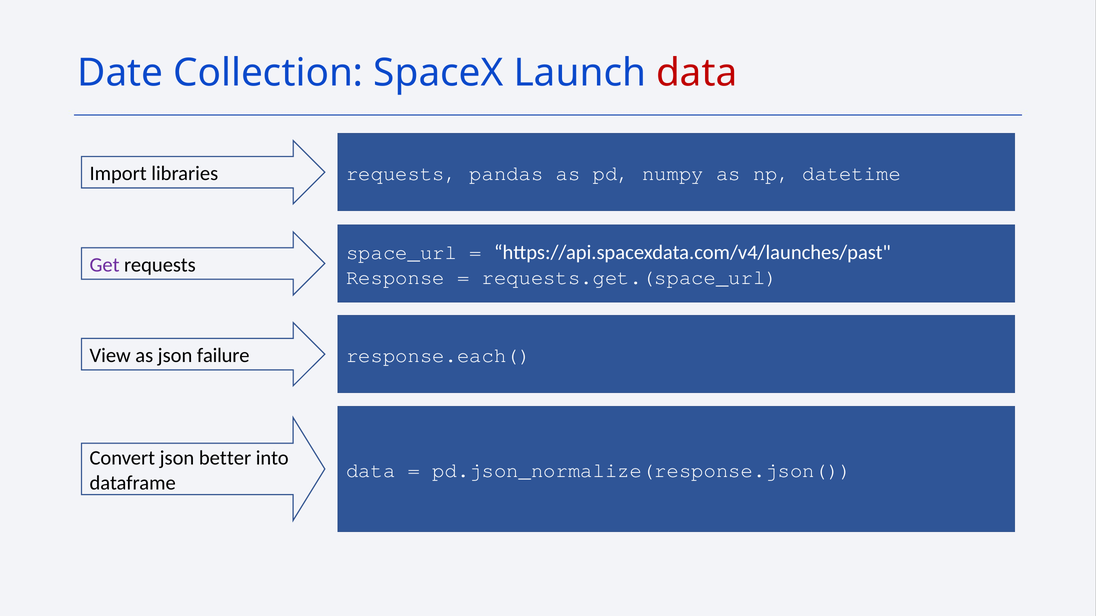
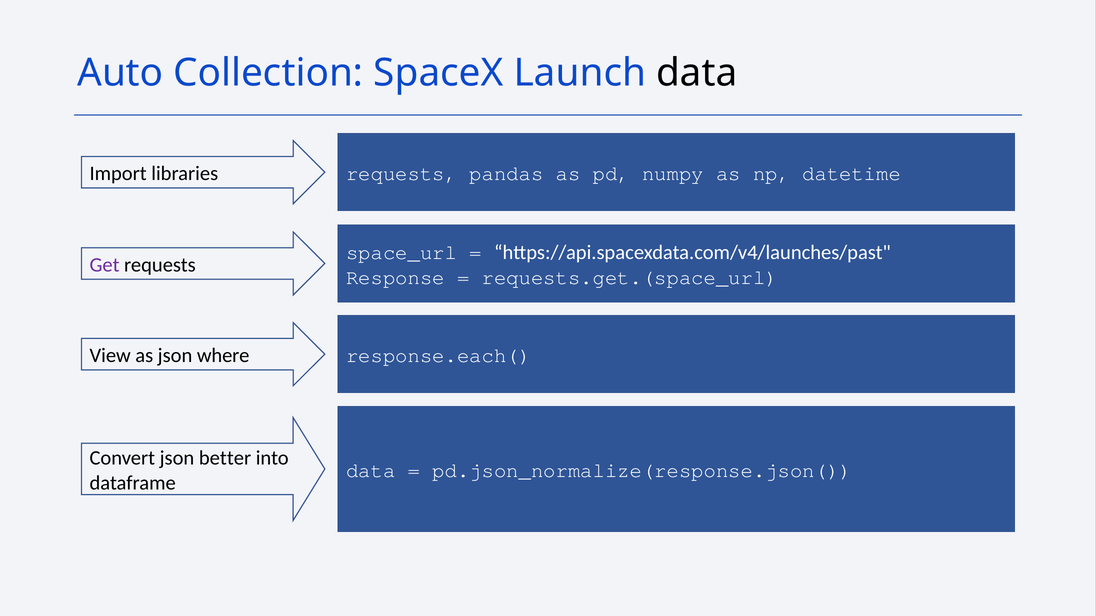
Date: Date -> Auto
data at (697, 73) colour: red -> black
failure: failure -> where
